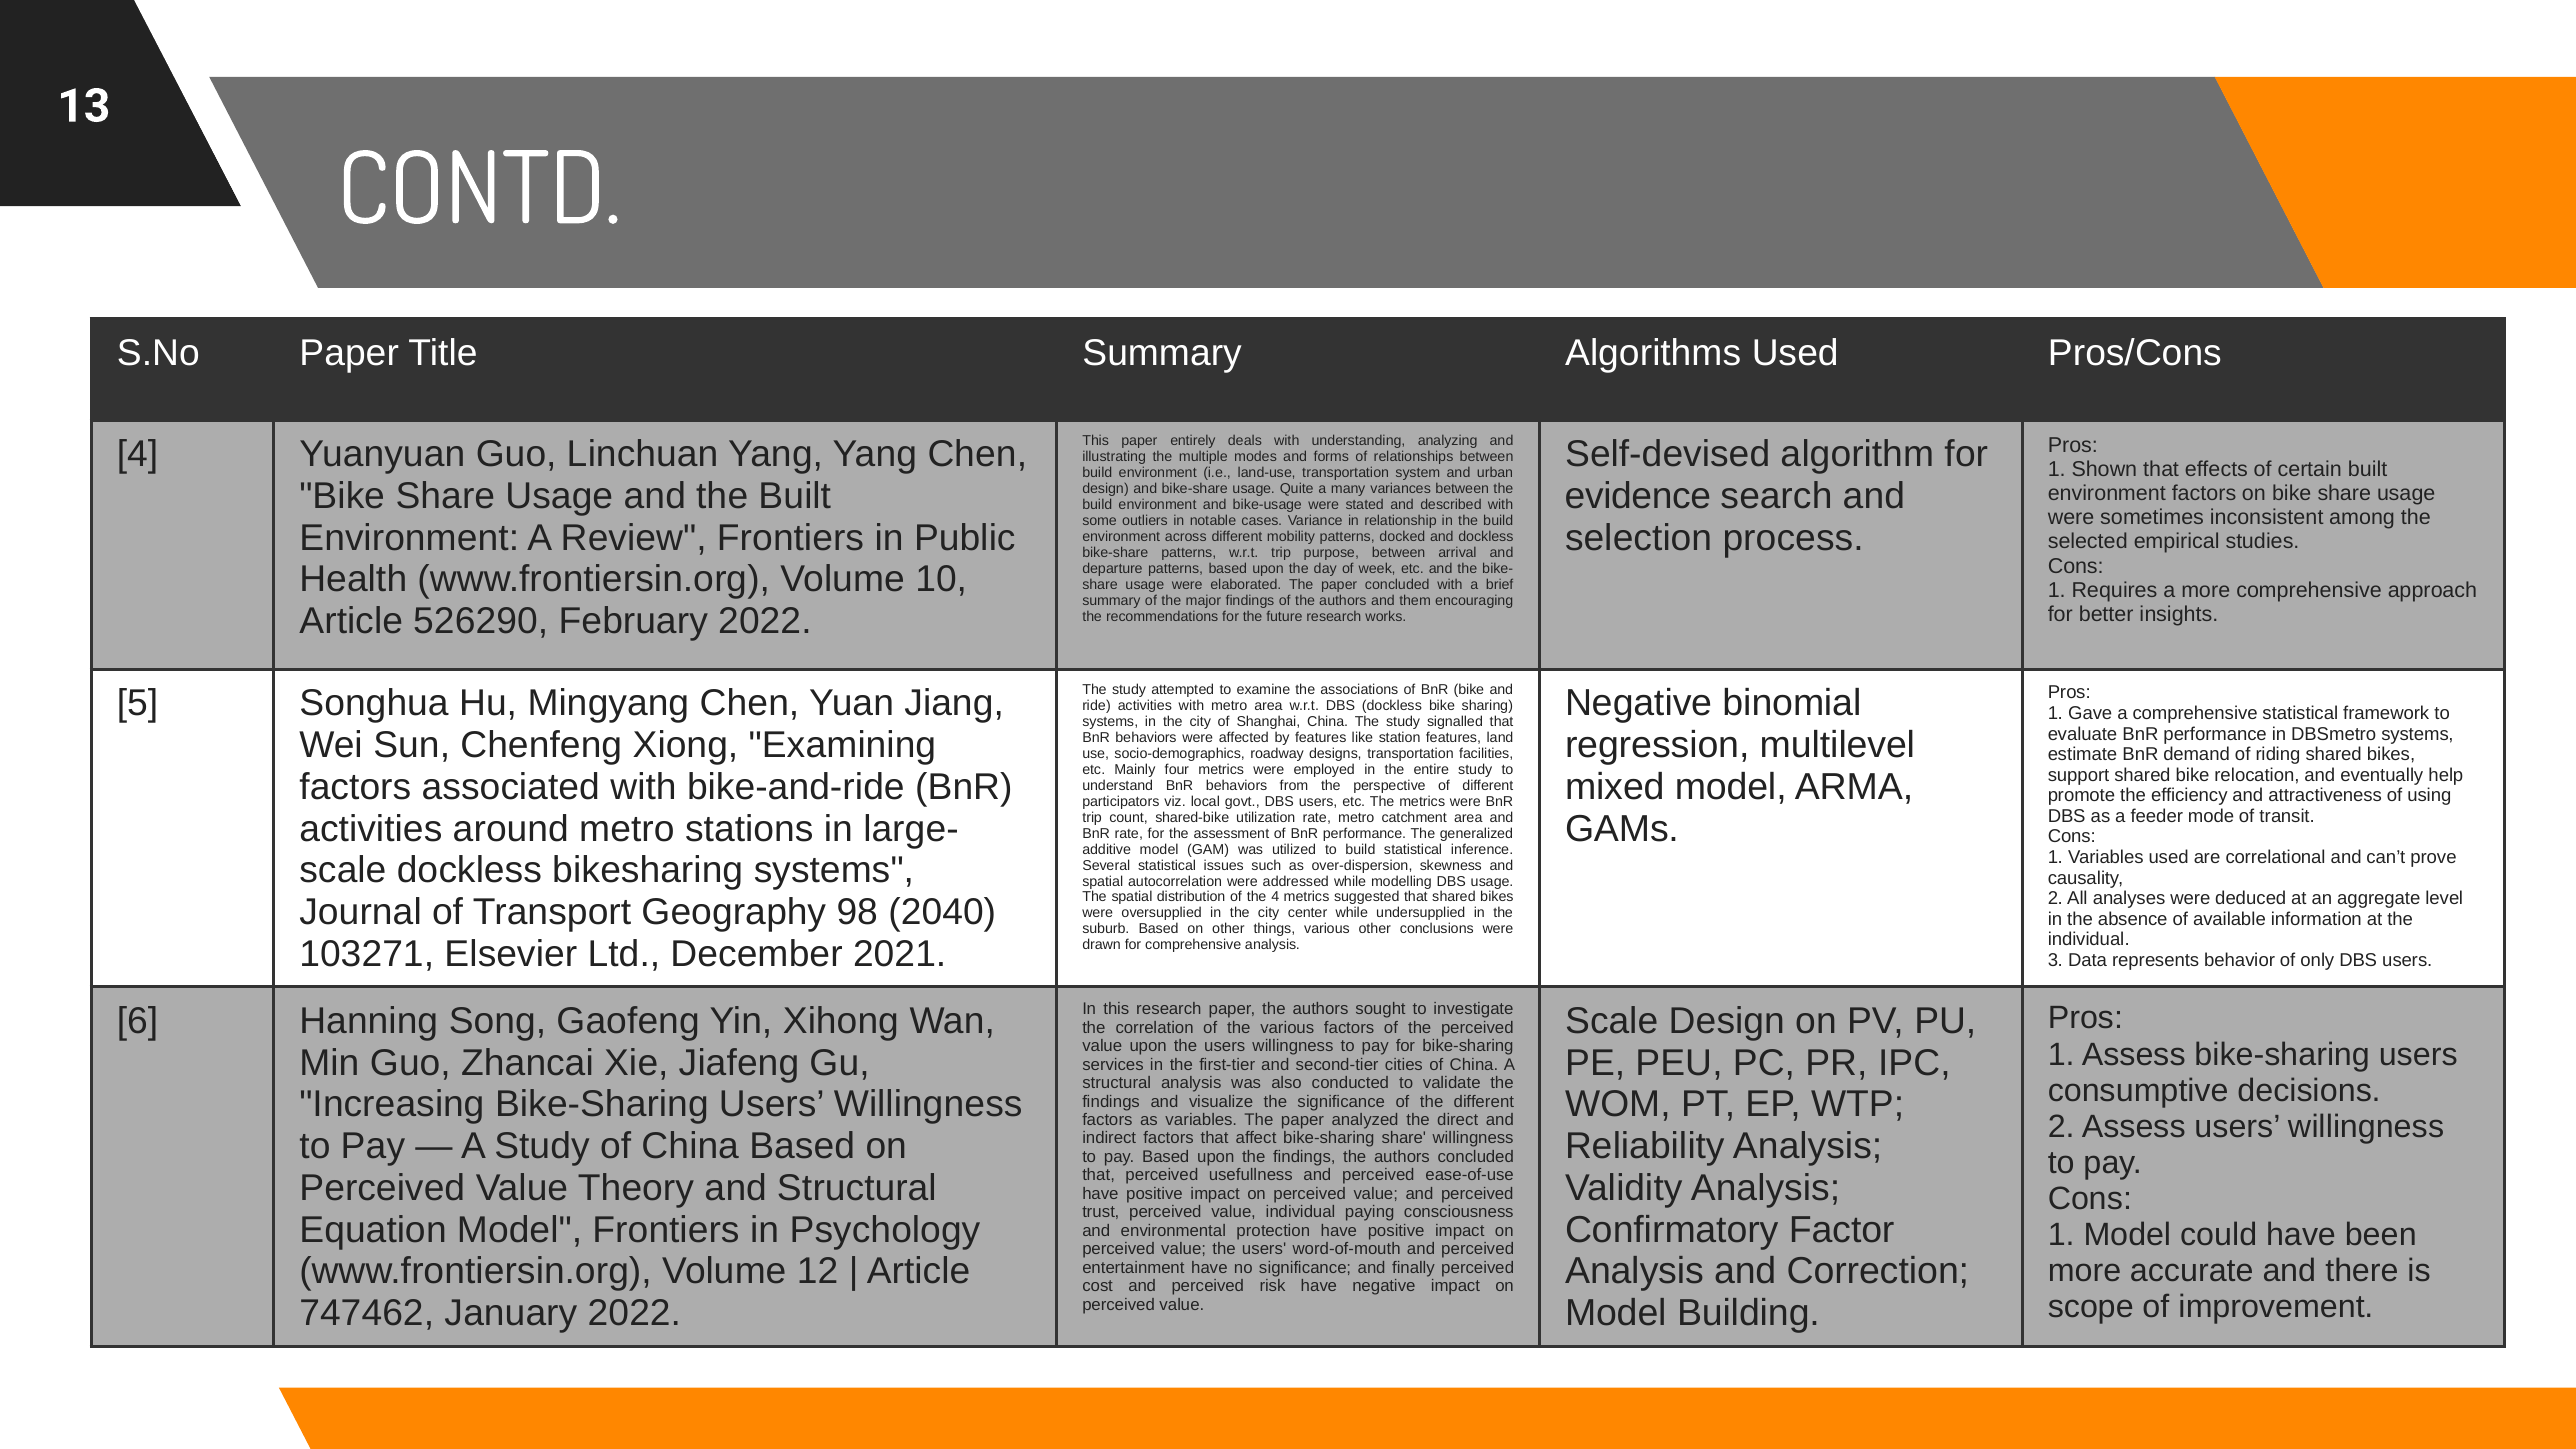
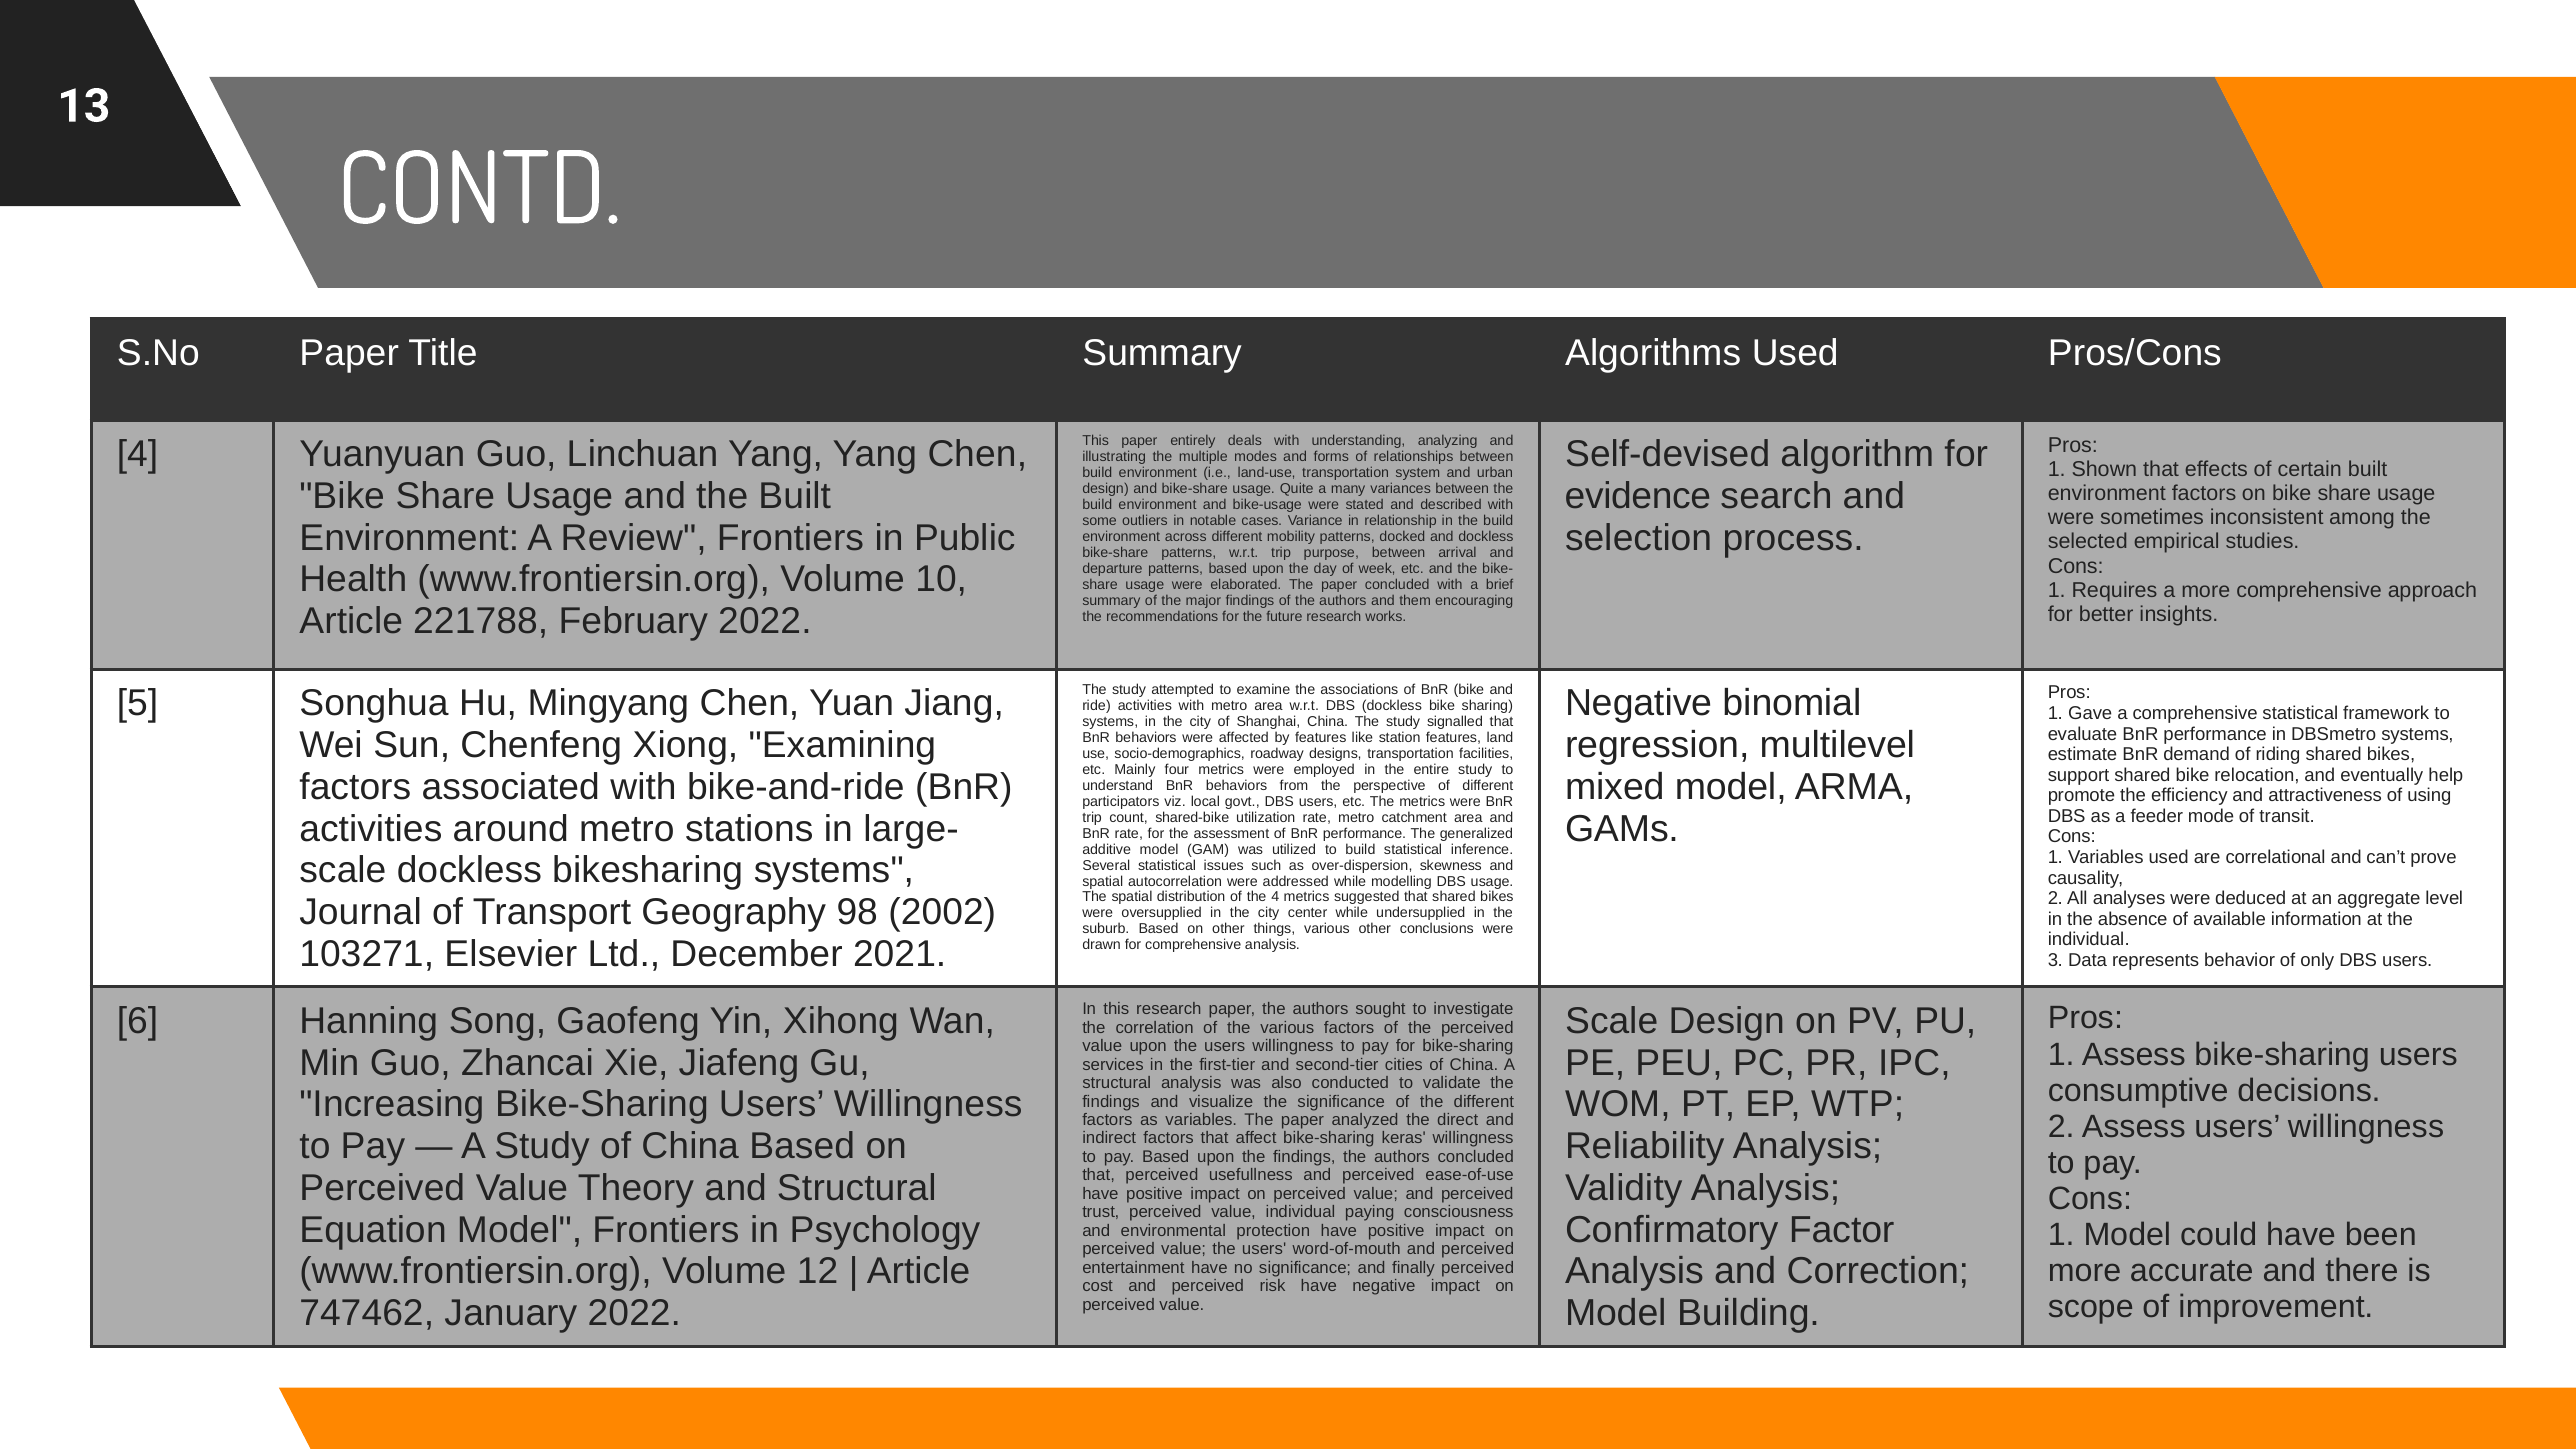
526290: 526290 -> 221788
2040: 2040 -> 2002
bike-sharing share: share -> keras
